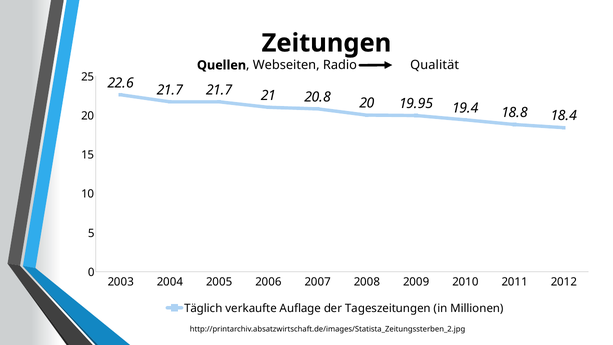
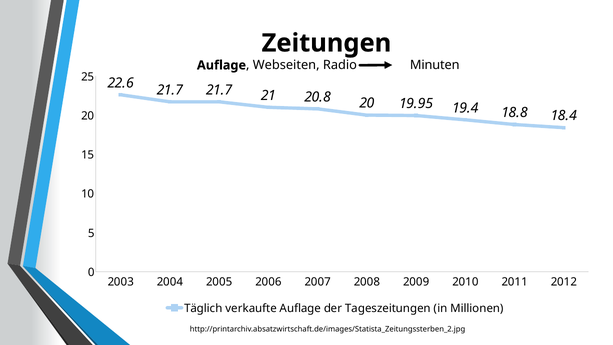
Quellen at (222, 65): Quellen -> Auflage
Qualität: Qualität -> Minuten
